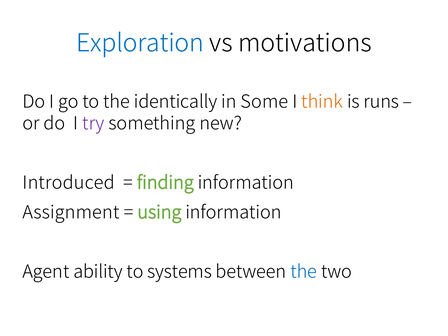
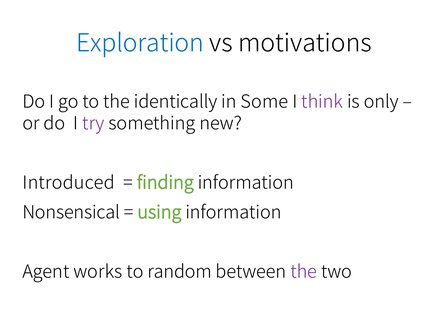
think colour: orange -> purple
runs: runs -> only
Assignment: Assignment -> Nonsensical
ability: ability -> works
systems: systems -> random
the at (304, 272) colour: blue -> purple
